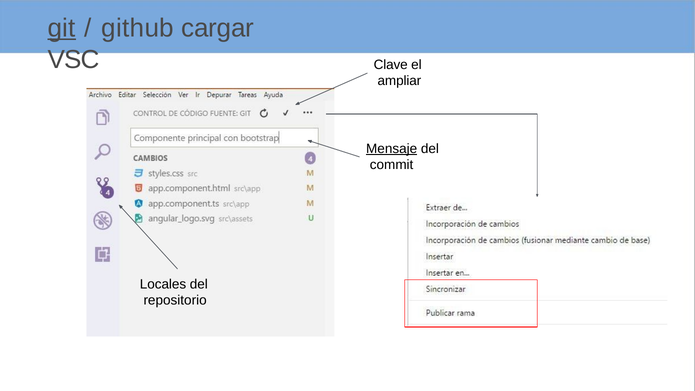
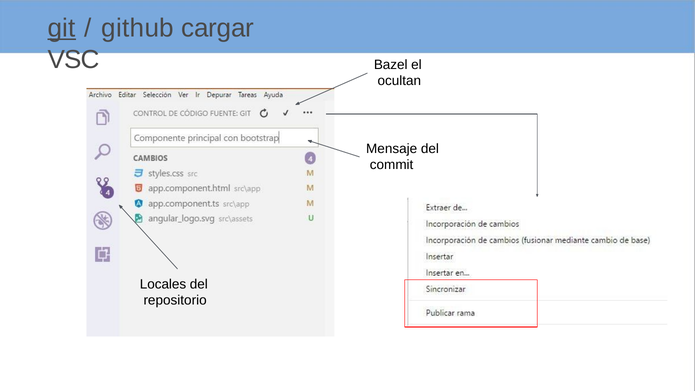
Clave: Clave -> Bazel
ampliar: ampliar -> ocultan
Mensaje underline: present -> none
